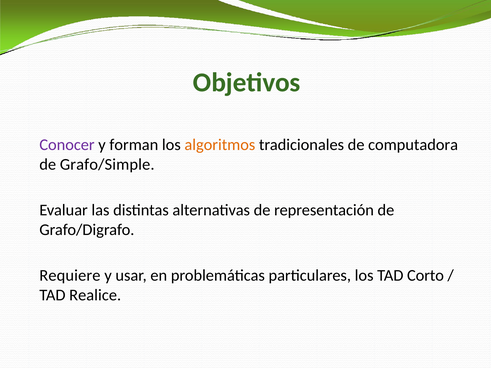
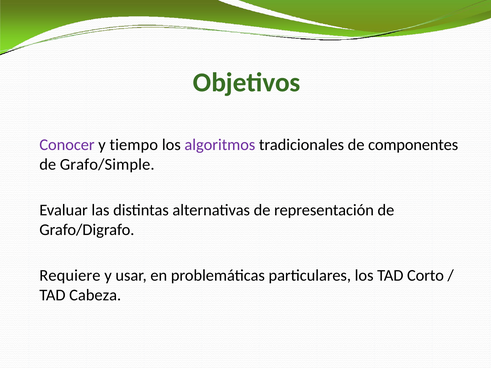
forman: forman -> tiempo
algoritmos colour: orange -> purple
computadora: computadora -> componentes
Realice: Realice -> Cabeza
